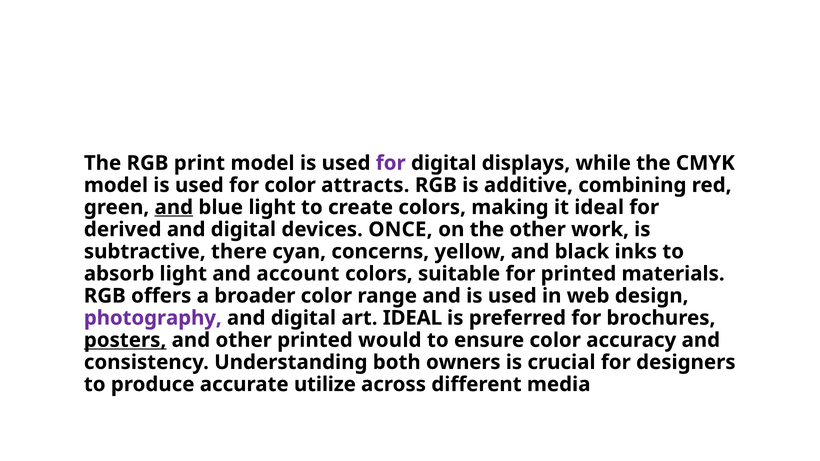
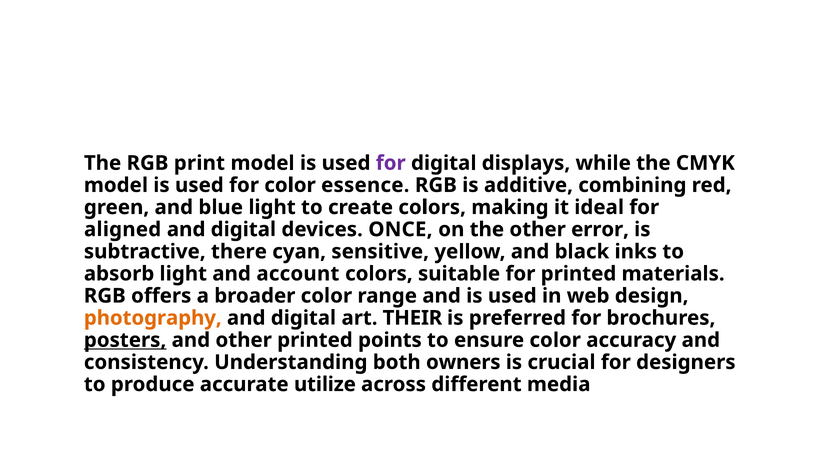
attracts: attracts -> essence
and at (174, 207) underline: present -> none
derived: derived -> aligned
work: work -> error
concerns: concerns -> sensitive
photography colour: purple -> orange
art IDEAL: IDEAL -> THEIR
printed would: would -> points
